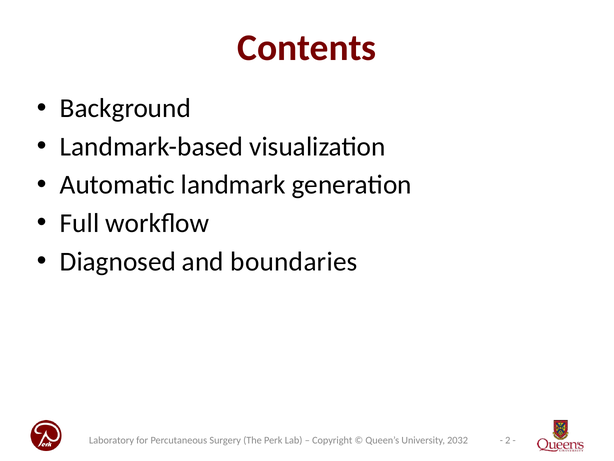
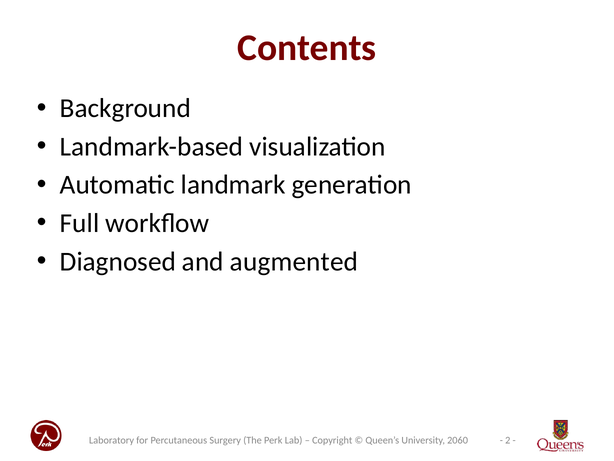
boundaries: boundaries -> augmented
2032: 2032 -> 2060
